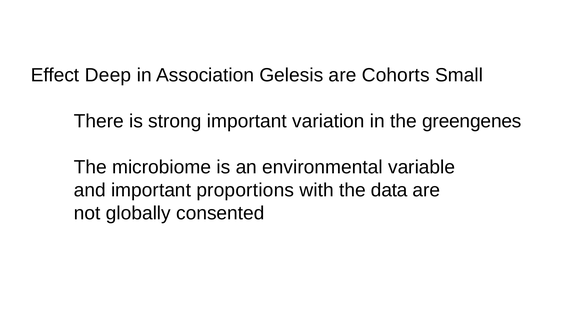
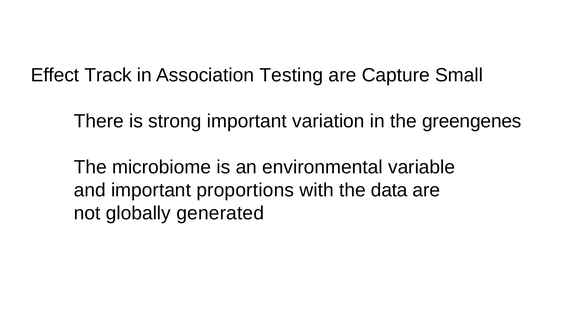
Deep: Deep -> Track
Gelesis: Gelesis -> Testing
Cohorts: Cohorts -> Capture
consented: consented -> generated
